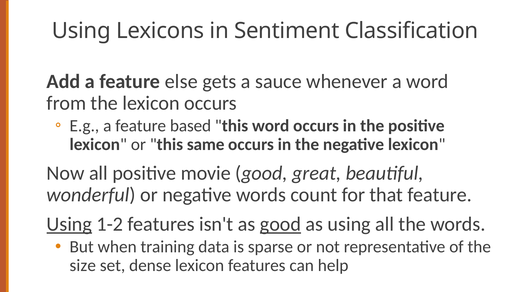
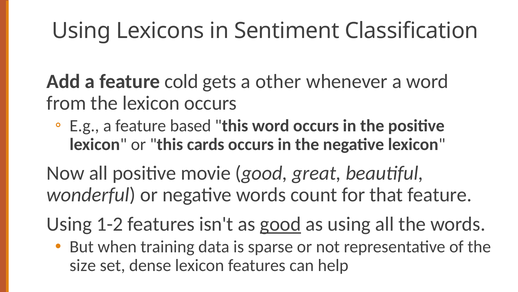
else: else -> cold
sauce: sauce -> other
same: same -> cards
Using at (69, 224) underline: present -> none
